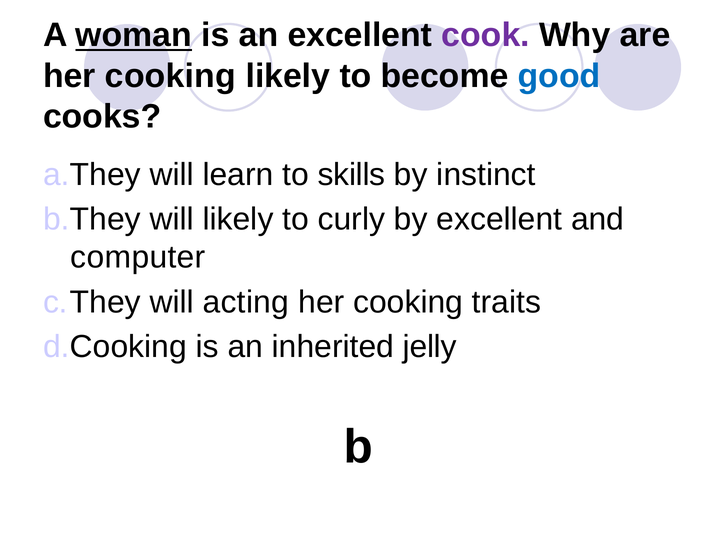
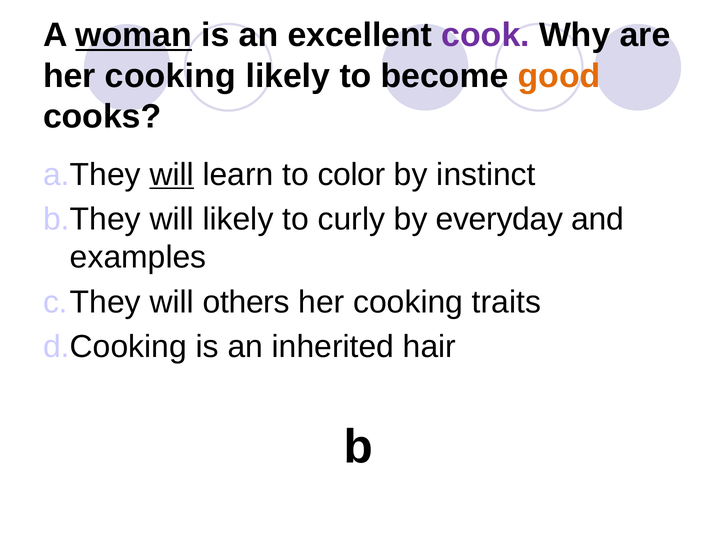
good colour: blue -> orange
will at (172, 174) underline: none -> present
skills: skills -> color
by excellent: excellent -> everyday
computer: computer -> examples
acting: acting -> others
jelly: jelly -> hair
